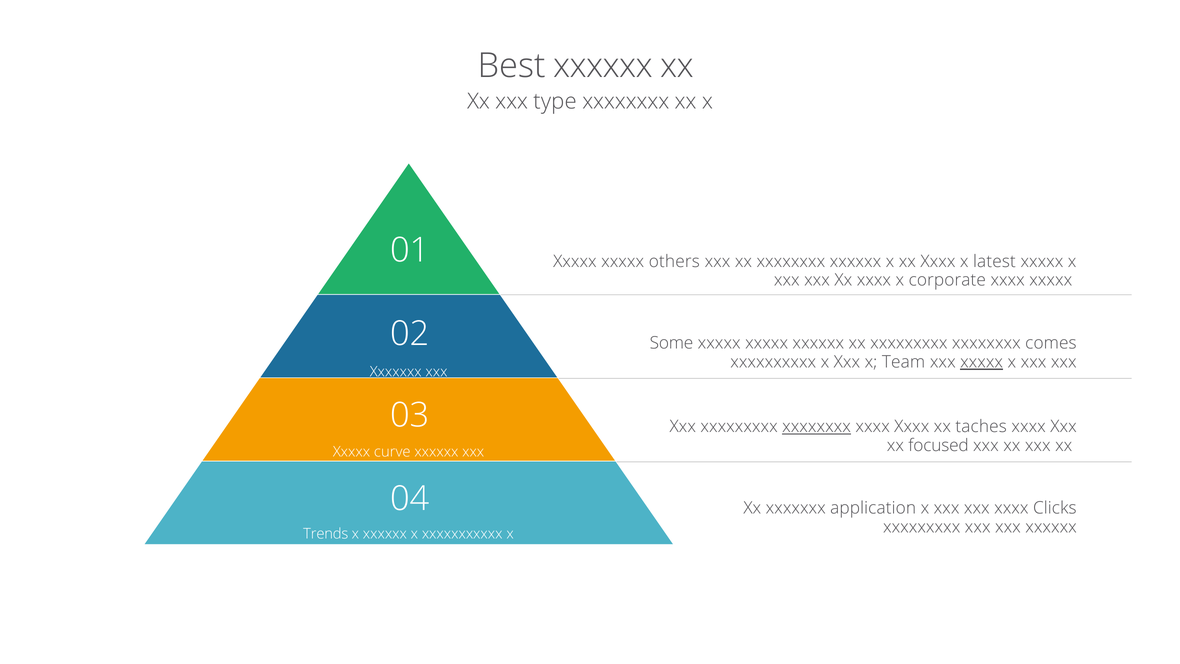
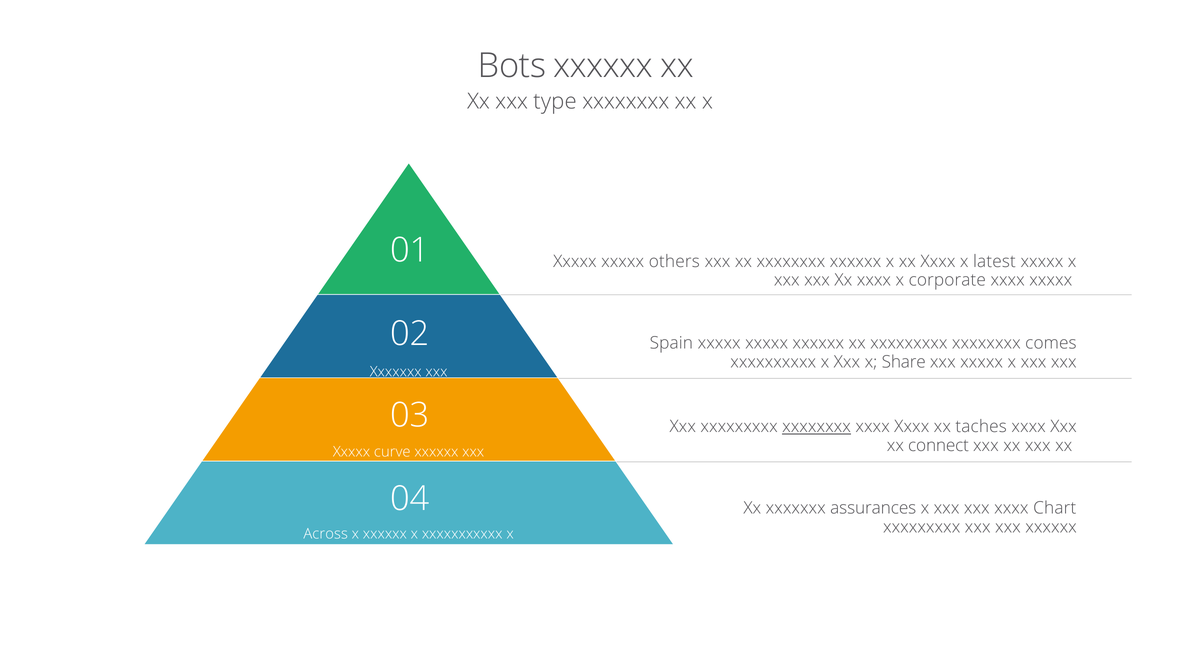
Best: Best -> Bots
Some: Some -> Spain
Team: Team -> Share
xxxxx at (982, 362) underline: present -> none
focused: focused -> connect
application: application -> assurances
Clicks: Clicks -> Chart
Trends: Trends -> Across
